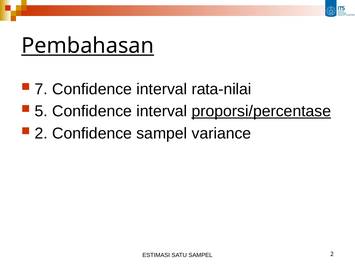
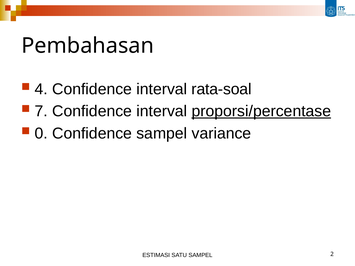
Pembahasan underline: present -> none
7: 7 -> 4
rata-nilai: rata-nilai -> rata-soal
5: 5 -> 7
2 at (41, 133): 2 -> 0
